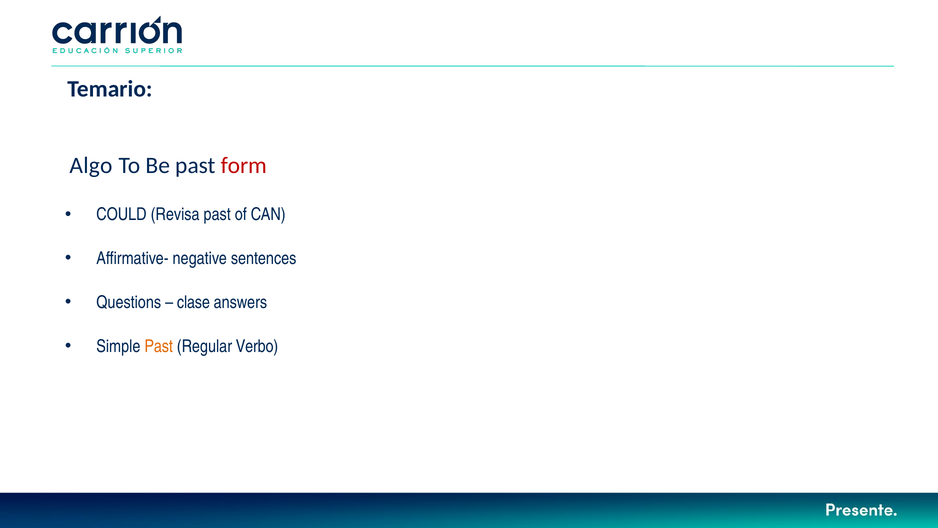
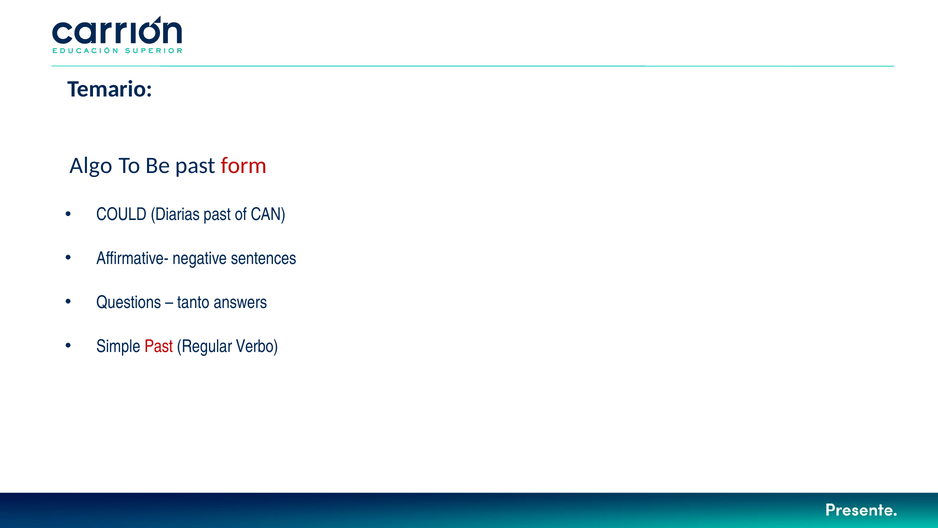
Revisa: Revisa -> Diarias
clase: clase -> tanto
Past at (159, 346) colour: orange -> red
